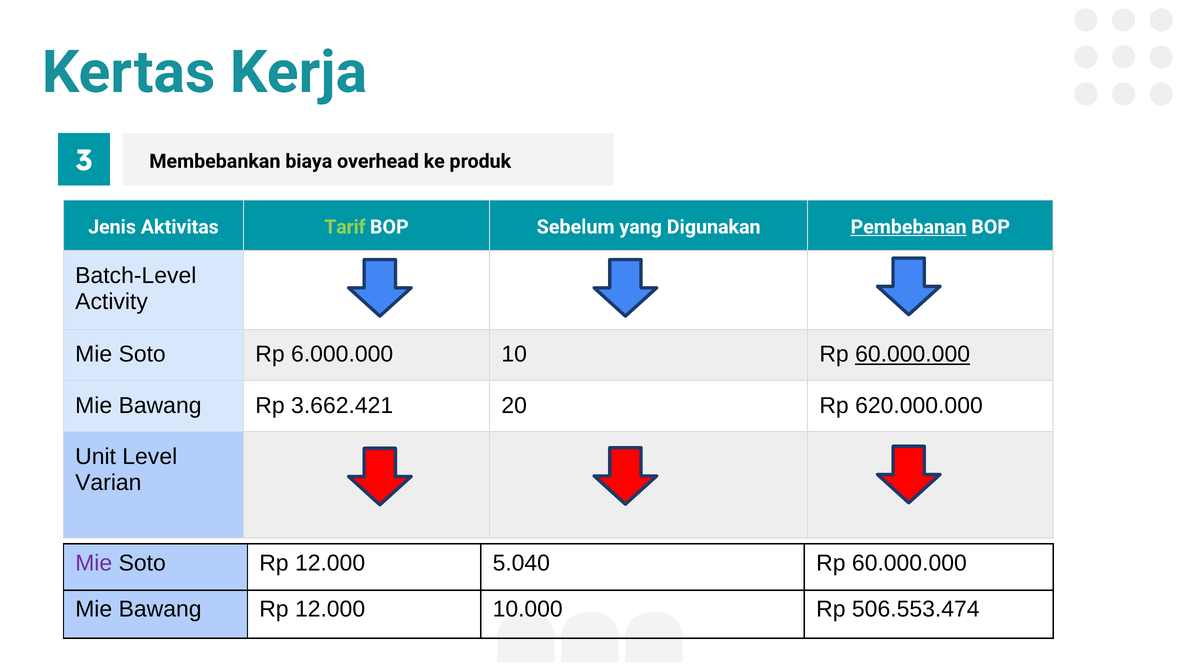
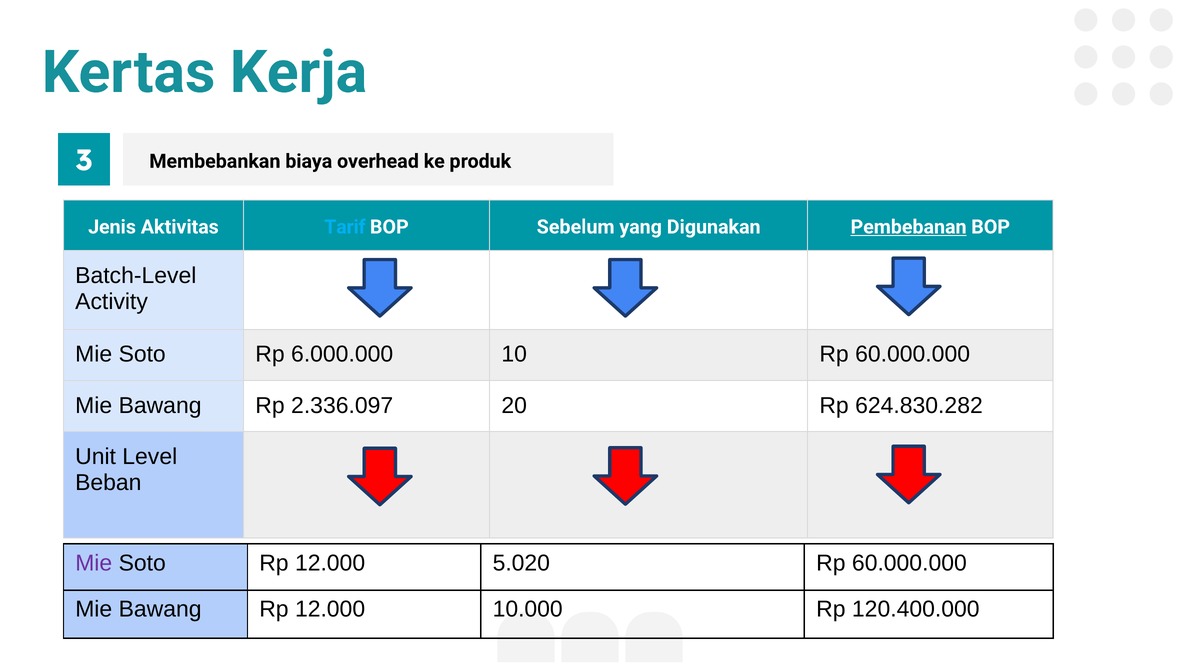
Tarif colour: light green -> light blue
60.000.000 at (913, 354) underline: present -> none
3.662.421: 3.662.421 -> 2.336.097
620.000.000: 620.000.000 -> 624.830.282
Varian: Varian -> Beban
5.040: 5.040 -> 5.020
506.553.474: 506.553.474 -> 120.400.000
